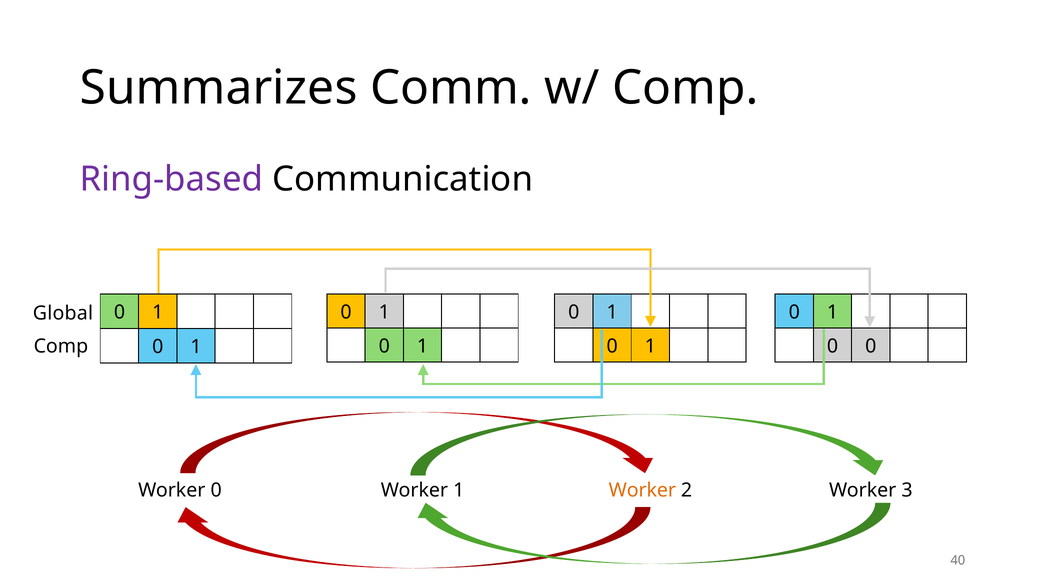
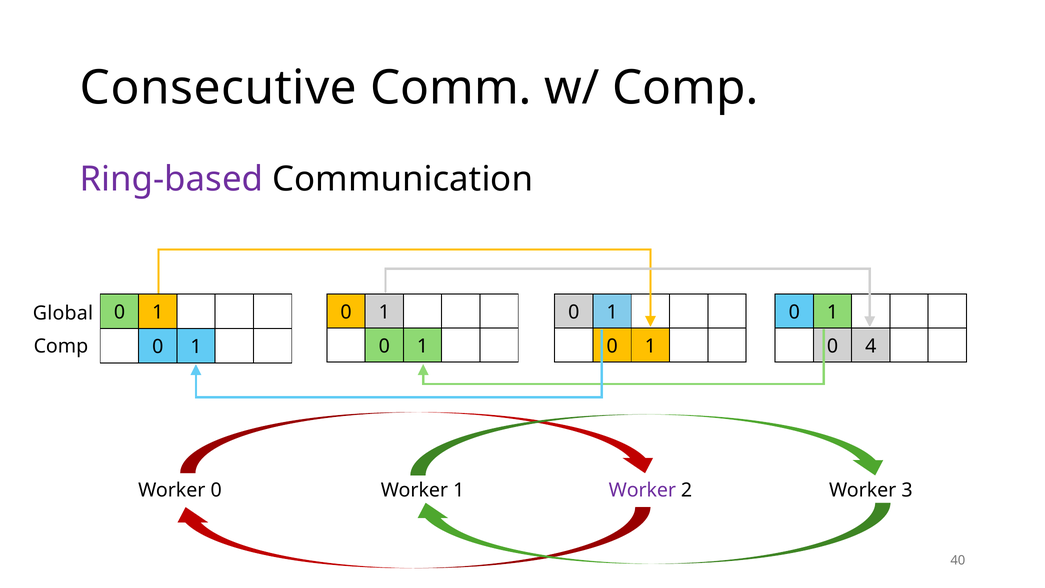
Summarizes: Summarizes -> Consecutive
0 at (871, 346): 0 -> 4
Worker at (642, 490) colour: orange -> purple
